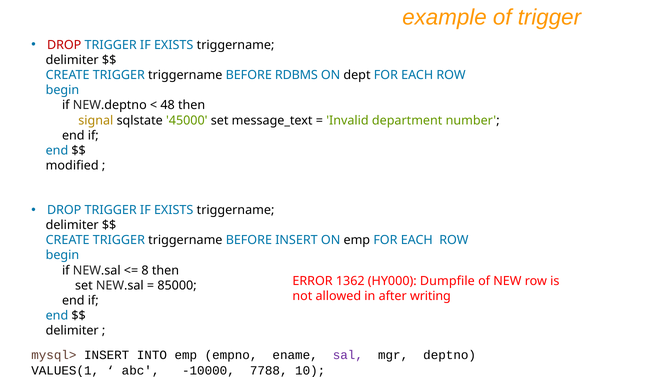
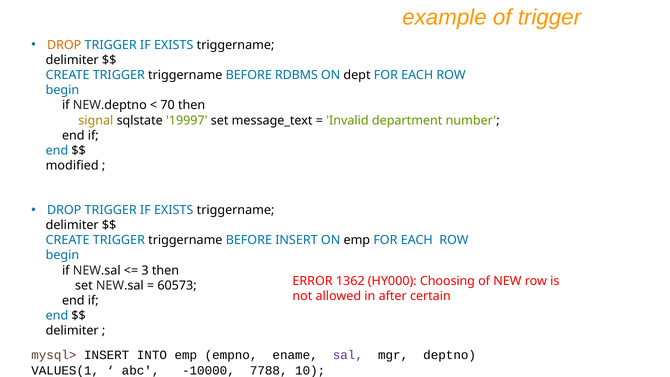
DROP at (64, 45) colour: red -> orange
48: 48 -> 70
45000: 45000 -> 19997
8: 8 -> 3
Dumpfile: Dumpfile -> Choosing
85000: 85000 -> 60573
writing: writing -> certain
